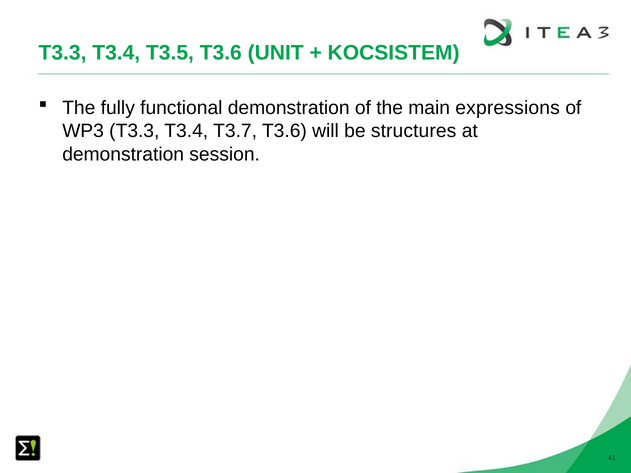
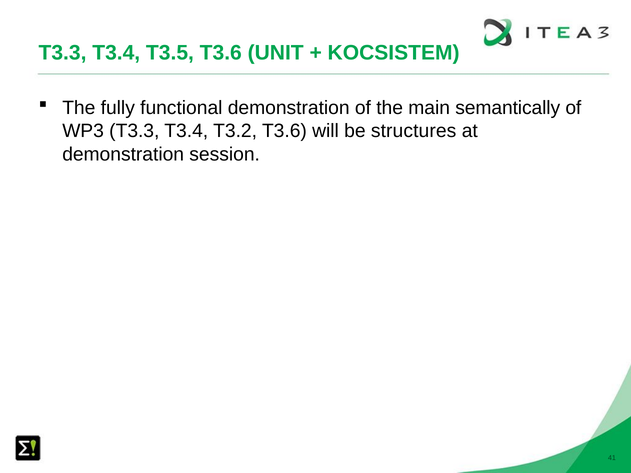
expressions: expressions -> semantically
T3.7: T3.7 -> T3.2
